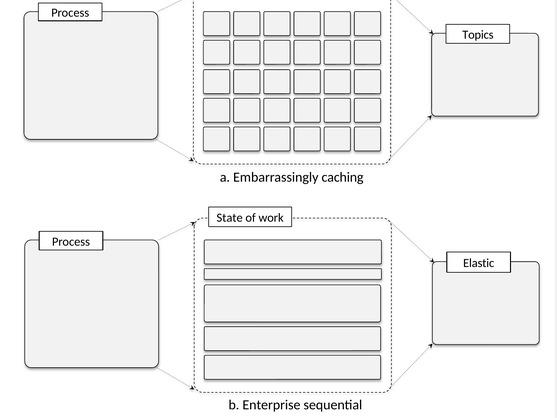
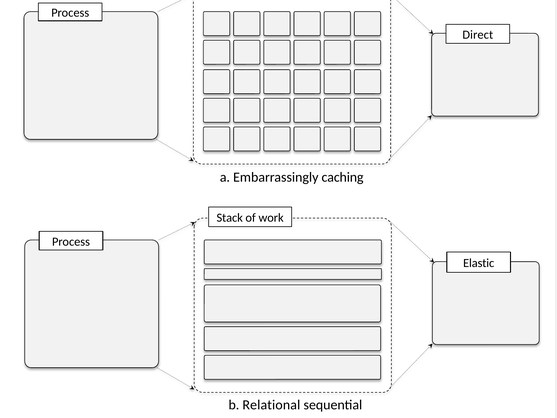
Topics: Topics -> Direct
State: State -> Stack
Enterprise: Enterprise -> Relational
